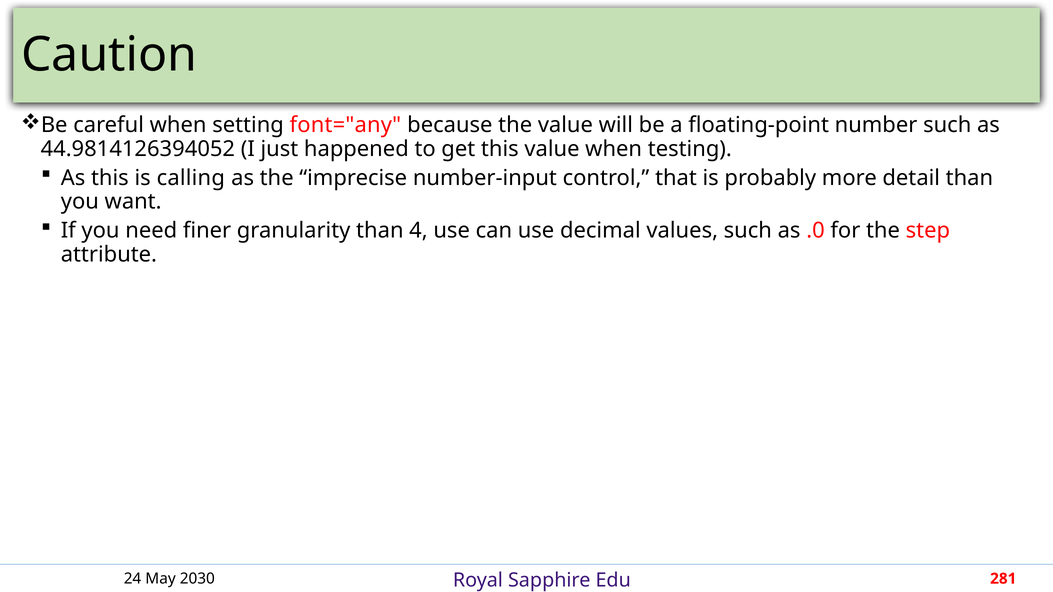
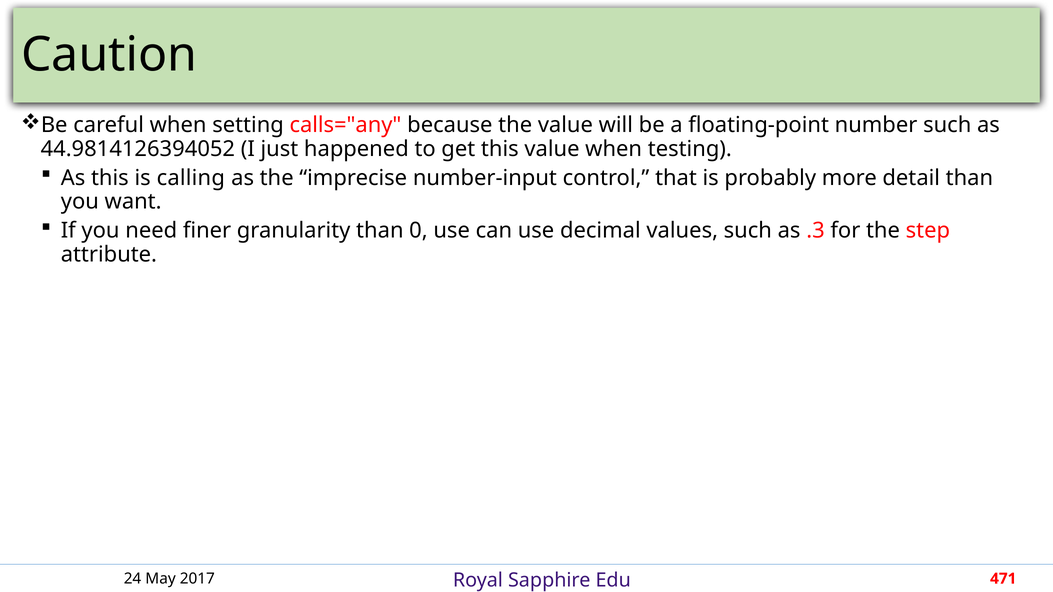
font="any: font="any -> calls="any
4: 4 -> 0
.0: .0 -> .3
2030: 2030 -> 2017
281: 281 -> 471
